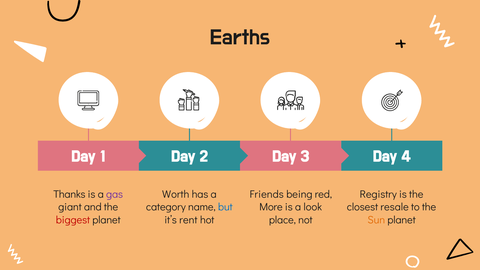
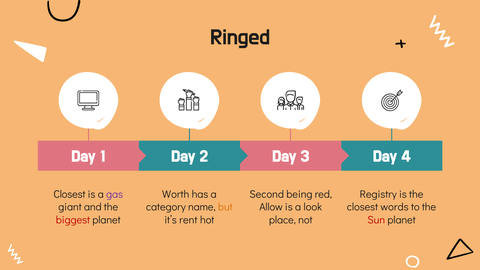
Earths: Earths -> Ringed
Thanks at (69, 194): Thanks -> Closest
Friends: Friends -> Second
but colour: blue -> orange
More: More -> Allow
resale: resale -> words
Sun colour: orange -> red
